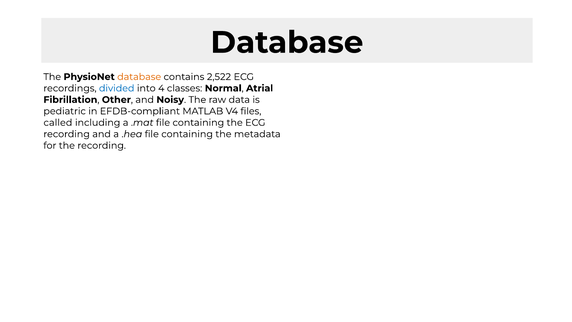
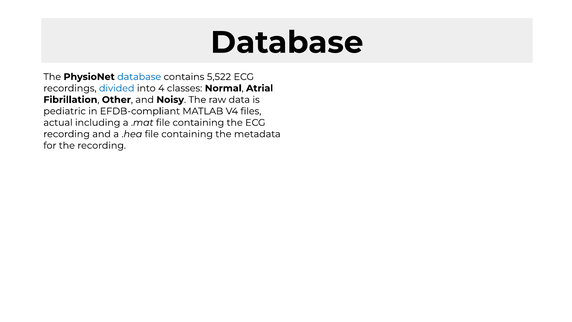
database at (139, 77) colour: orange -> blue
2,522: 2,522 -> 5,522
called: called -> actual
